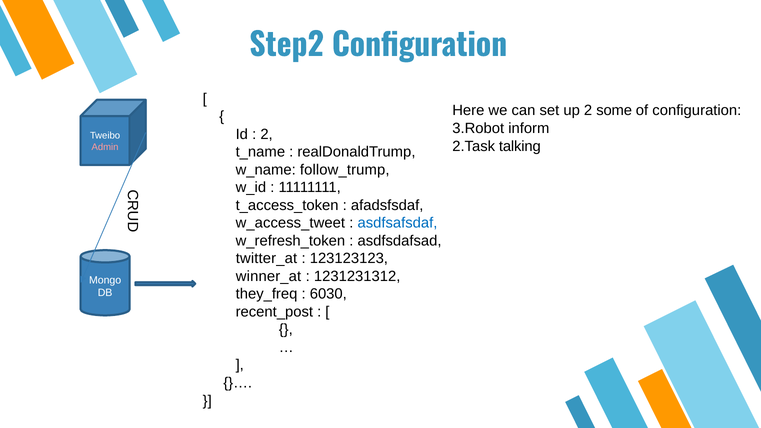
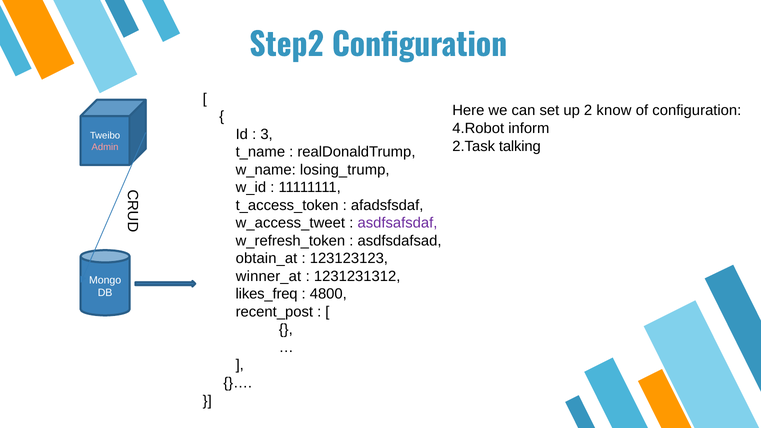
some: some -> know
3.Robot: 3.Robot -> 4.Robot
2 at (267, 134): 2 -> 3
follow_trump: follow_trump -> losing_trump
asdfsafsdaf colour: blue -> purple
twitter_at: twitter_at -> obtain_at
they_freq: they_freq -> likes_freq
6030: 6030 -> 4800
